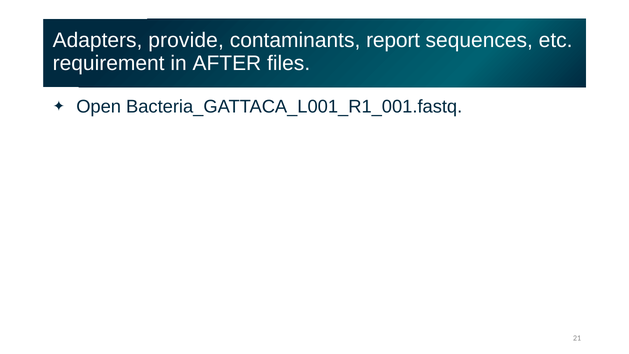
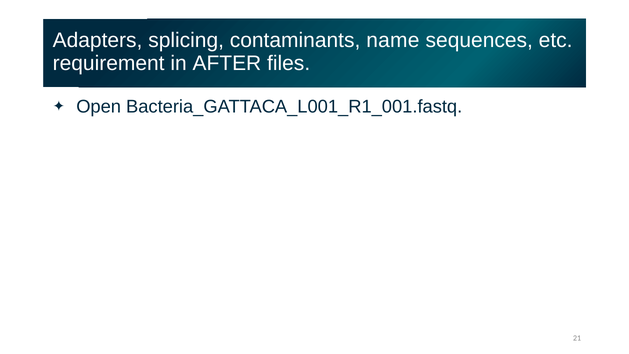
provide: provide -> splicing
report: report -> name
